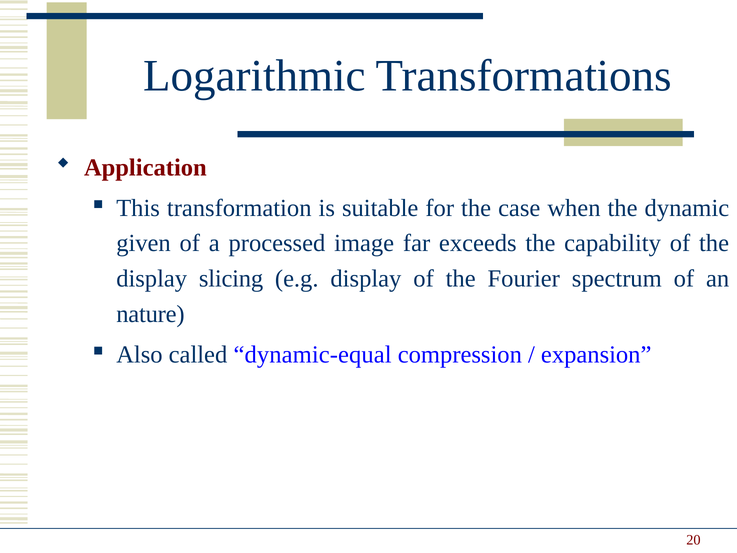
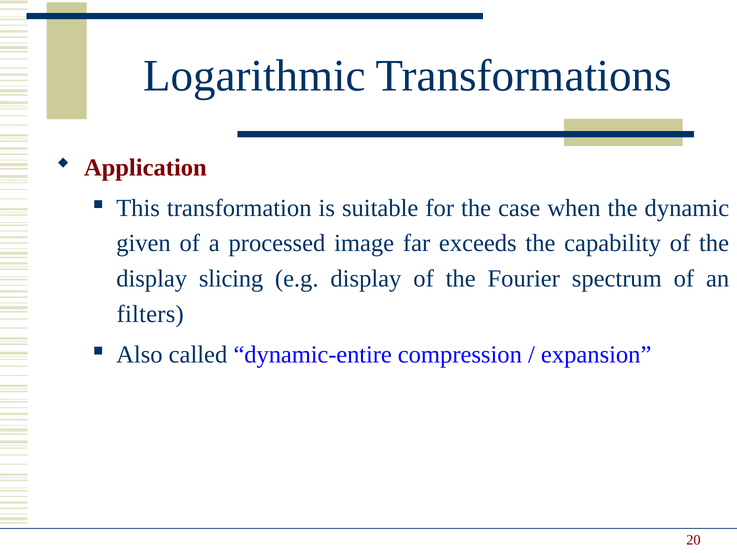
nature: nature -> filters
dynamic-equal: dynamic-equal -> dynamic-entire
